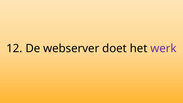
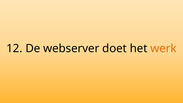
werk colour: purple -> orange
